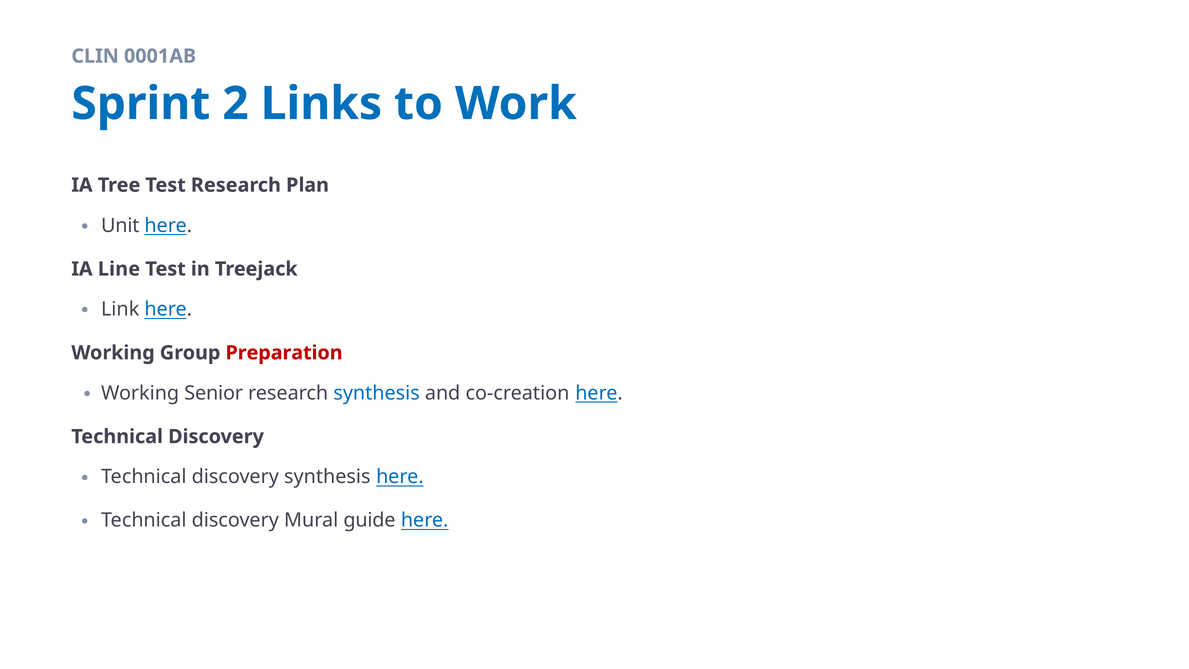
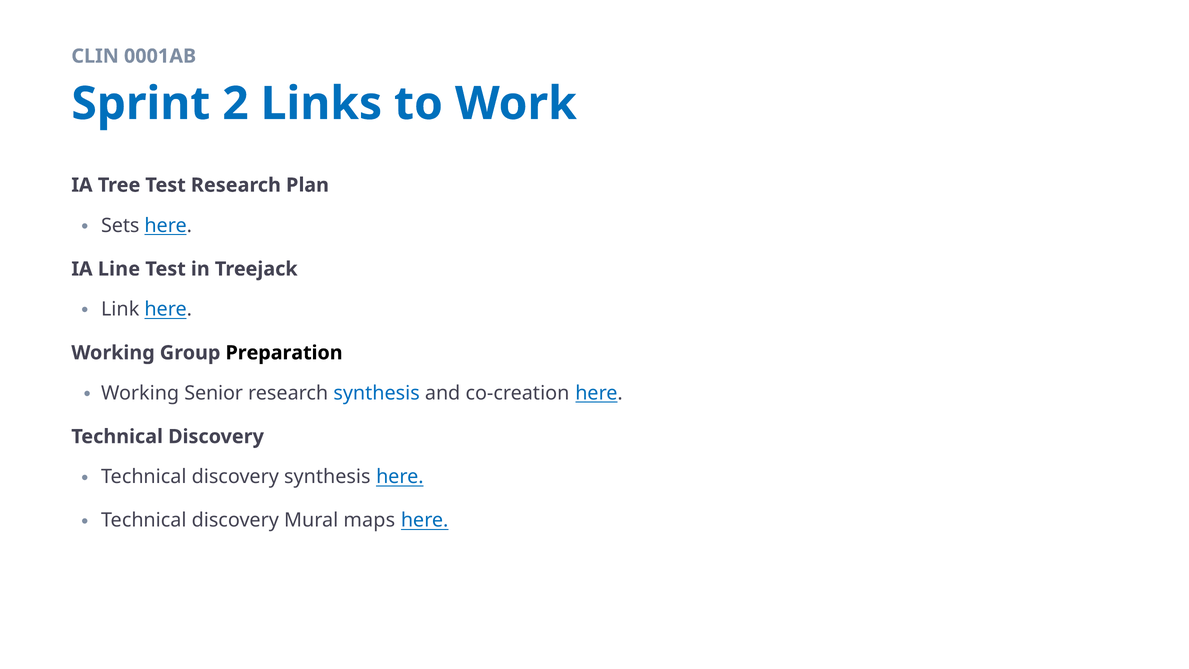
Unit: Unit -> Sets
Preparation colour: red -> black
guide: guide -> maps
